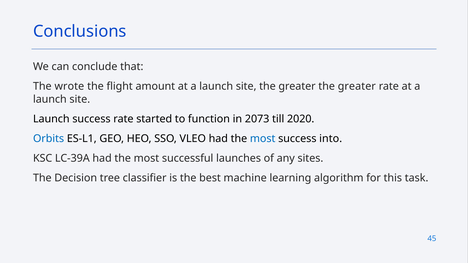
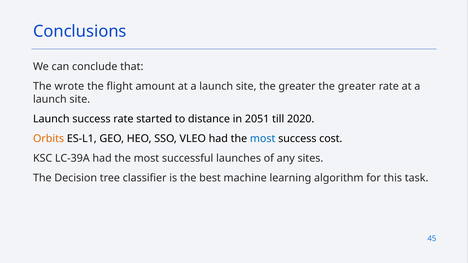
function: function -> distance
2073: 2073 -> 2051
Orbits colour: blue -> orange
into: into -> cost
